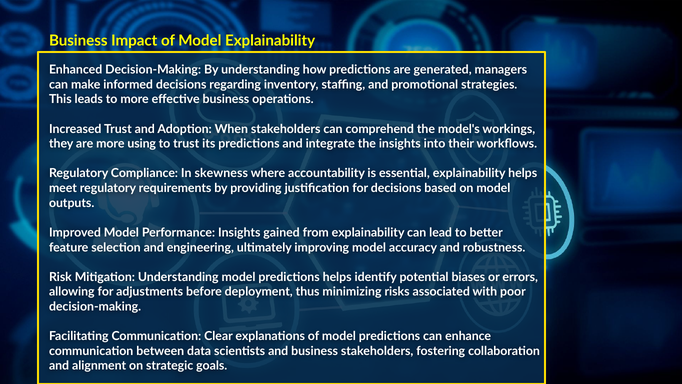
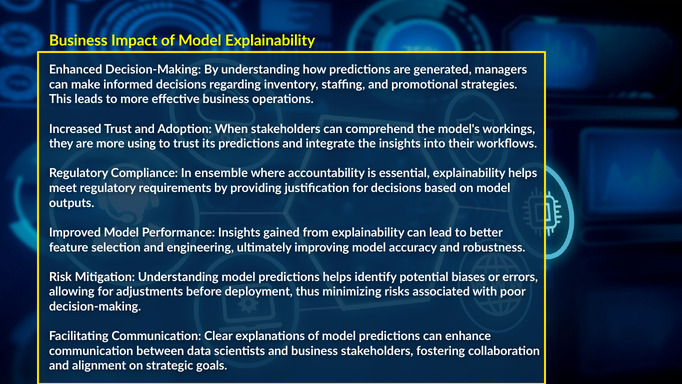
skewness: skewness -> ensemble
